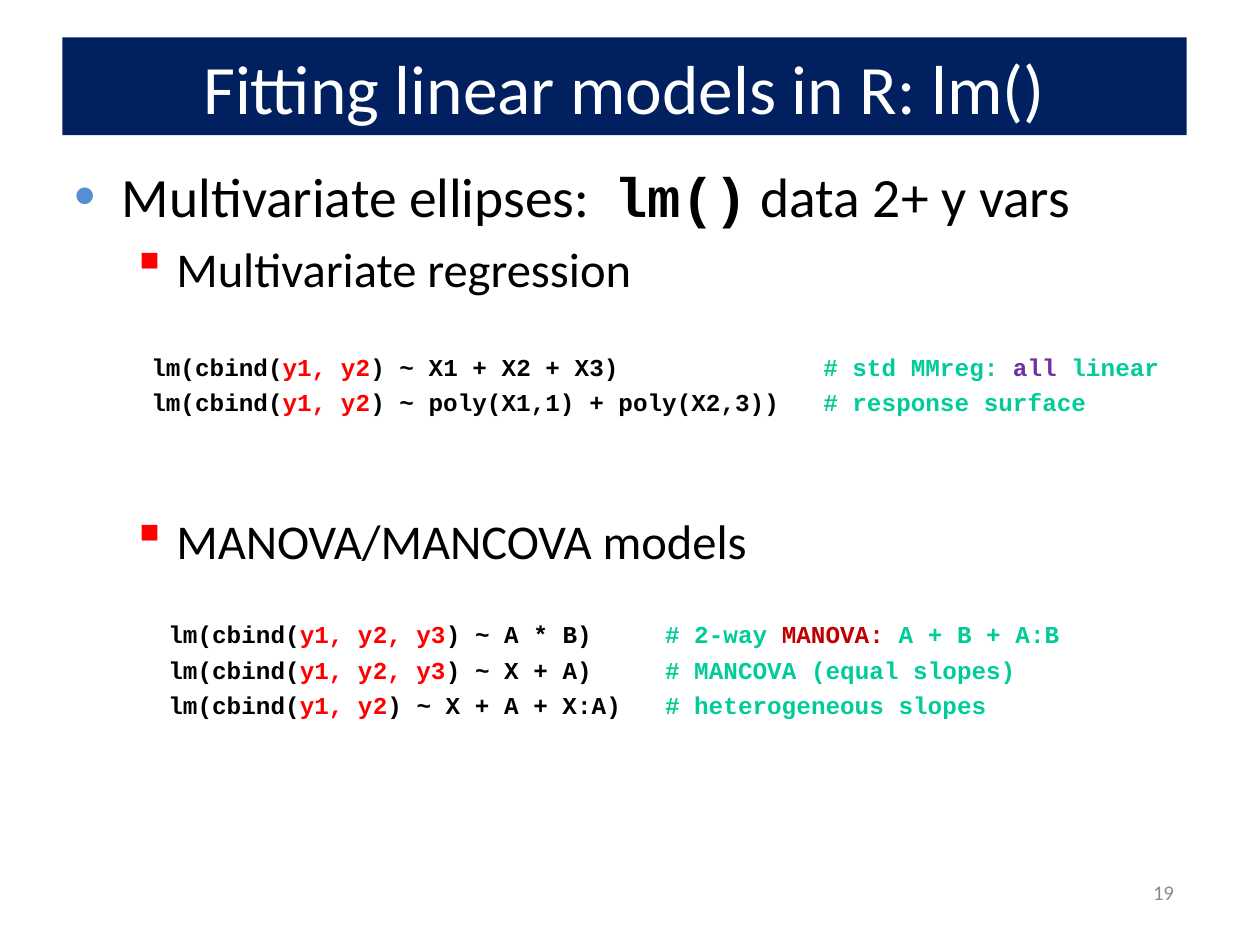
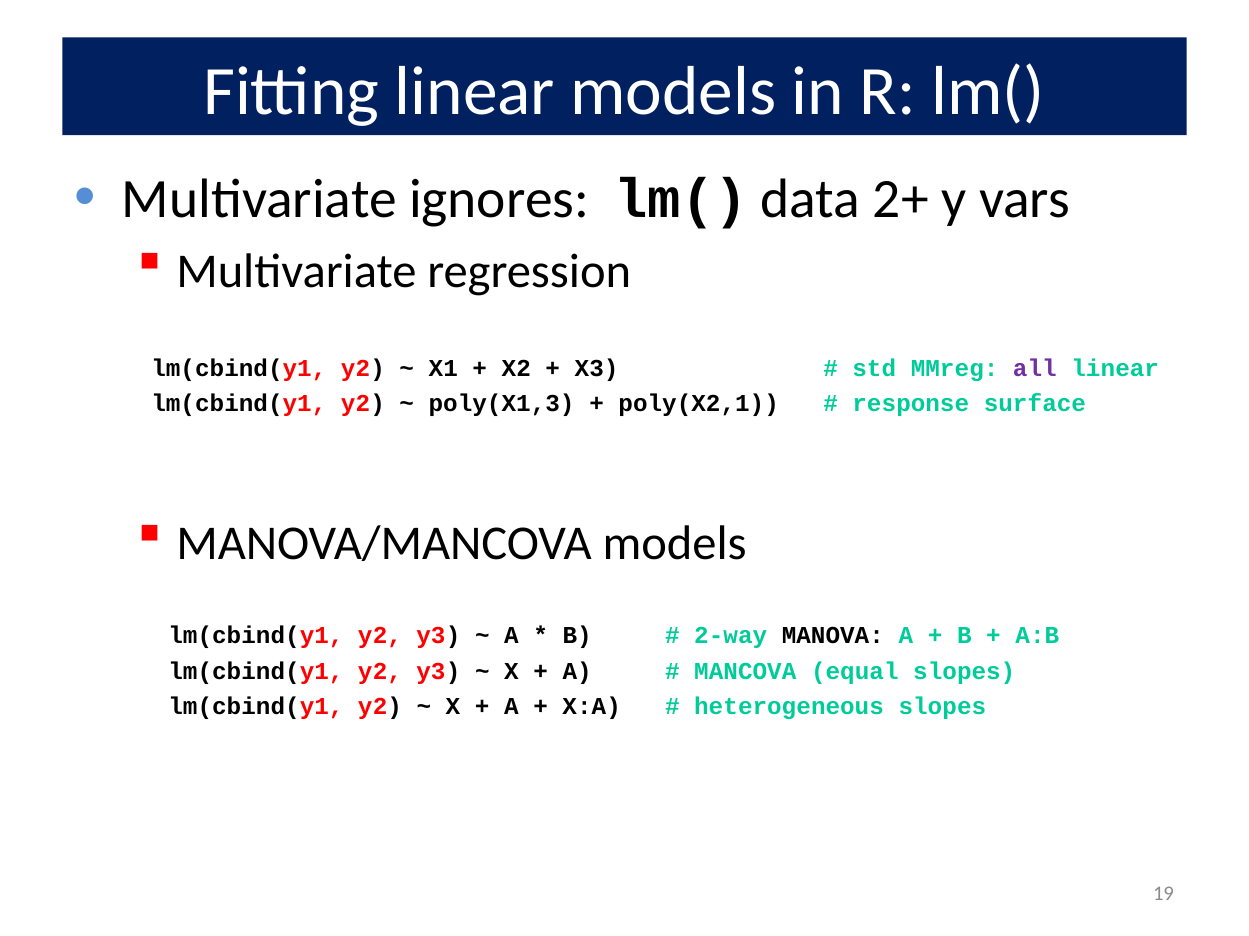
ellipses: ellipses -> ignores
poly(X1,1: poly(X1,1 -> poly(X1,3
poly(X2,3: poly(X2,3 -> poly(X2,1
MANOVA colour: red -> black
